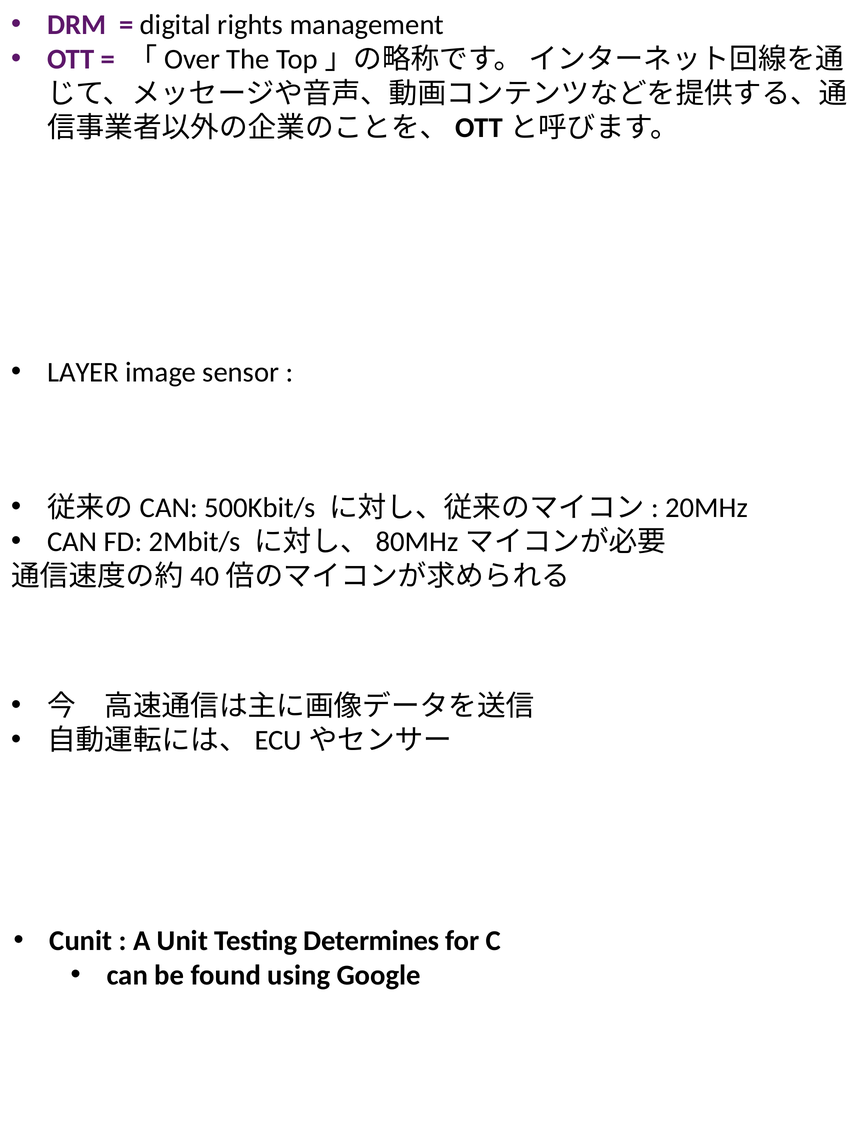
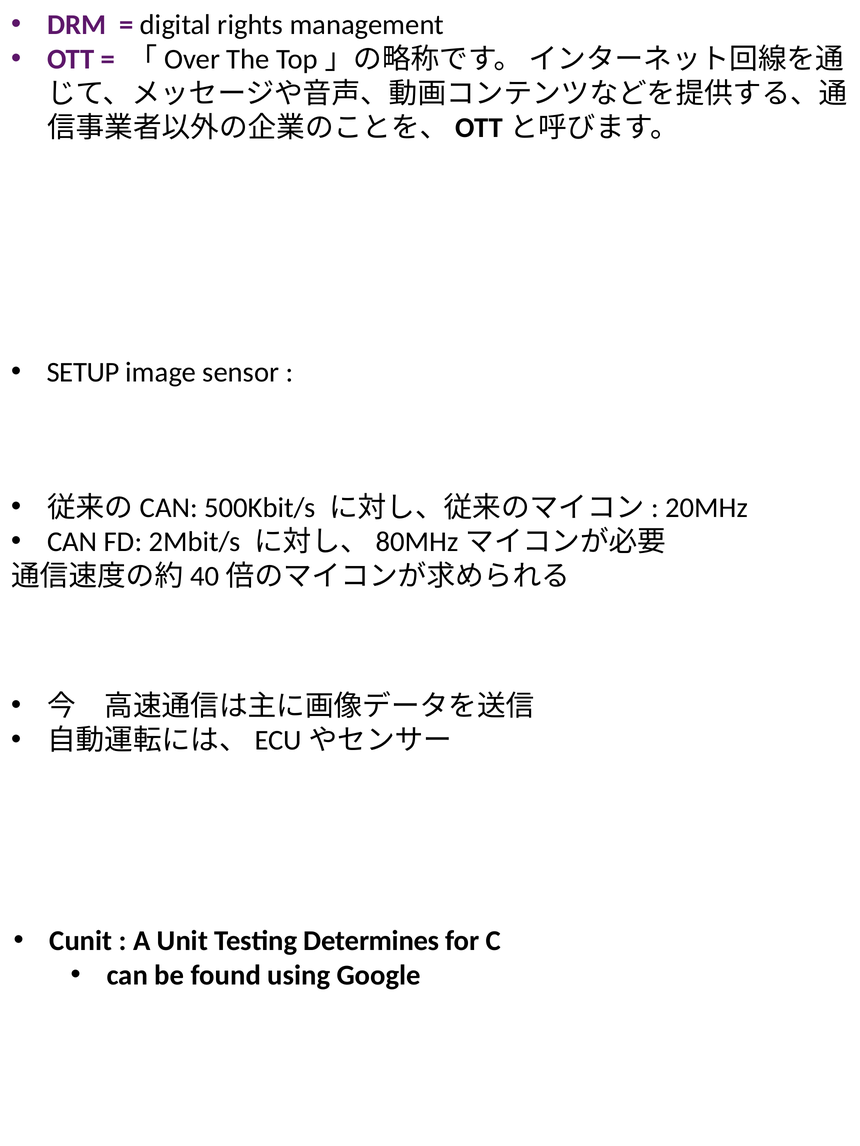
LAYER: LAYER -> SETUP
